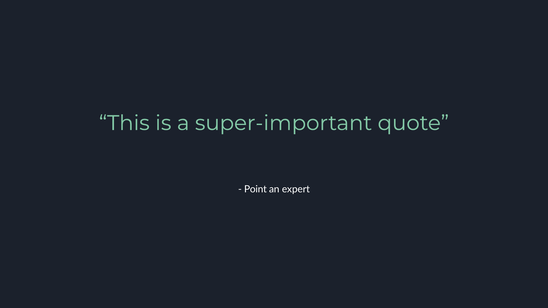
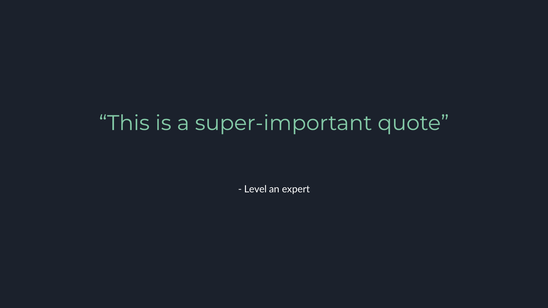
Point: Point -> Level
